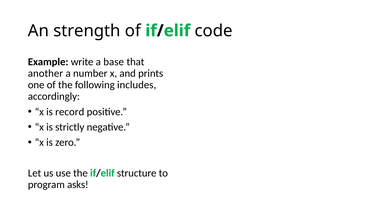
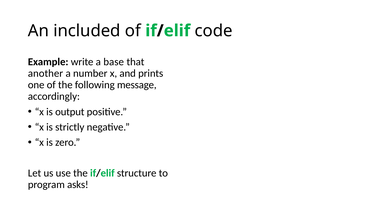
strength: strength -> included
includes: includes -> message
record: record -> output
